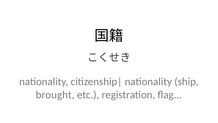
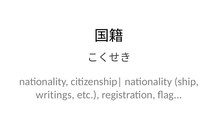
brought: brought -> writings
